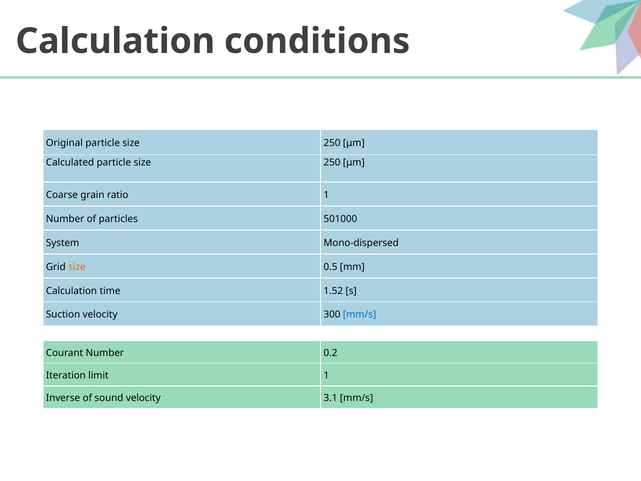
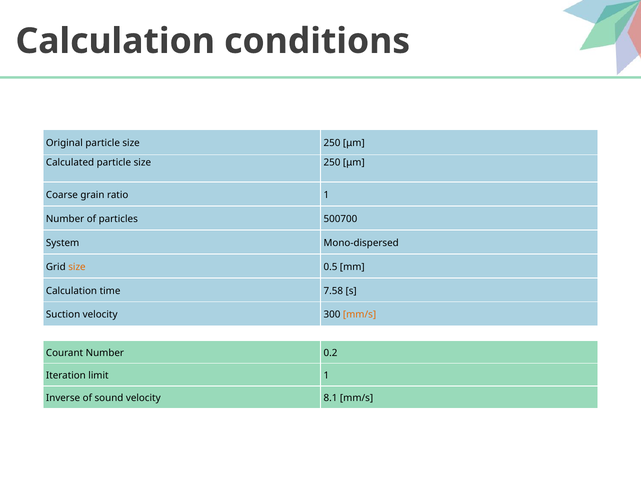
501000: 501000 -> 500700
1.52: 1.52 -> 7.58
mm/s at (360, 315) colour: blue -> orange
3.1: 3.1 -> 8.1
